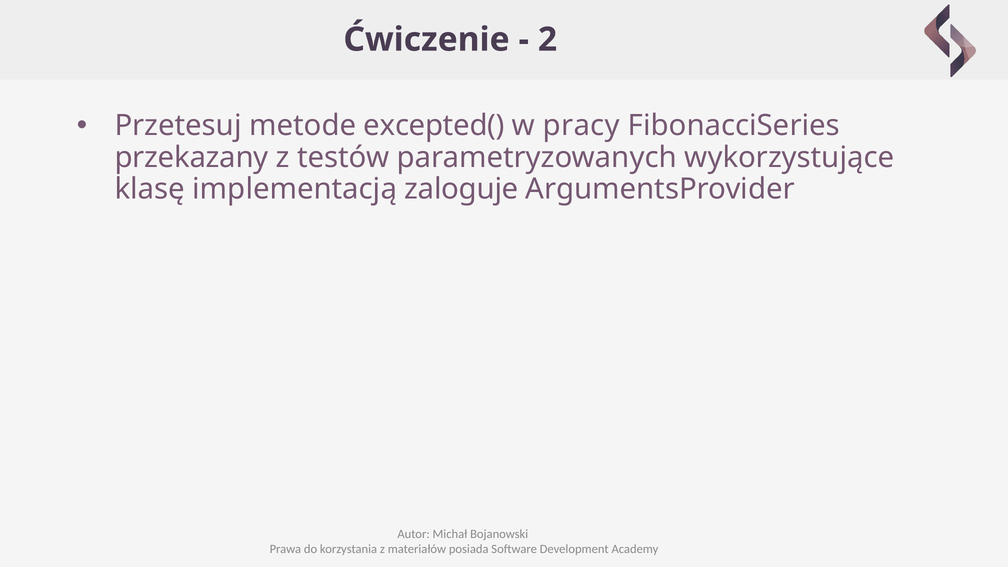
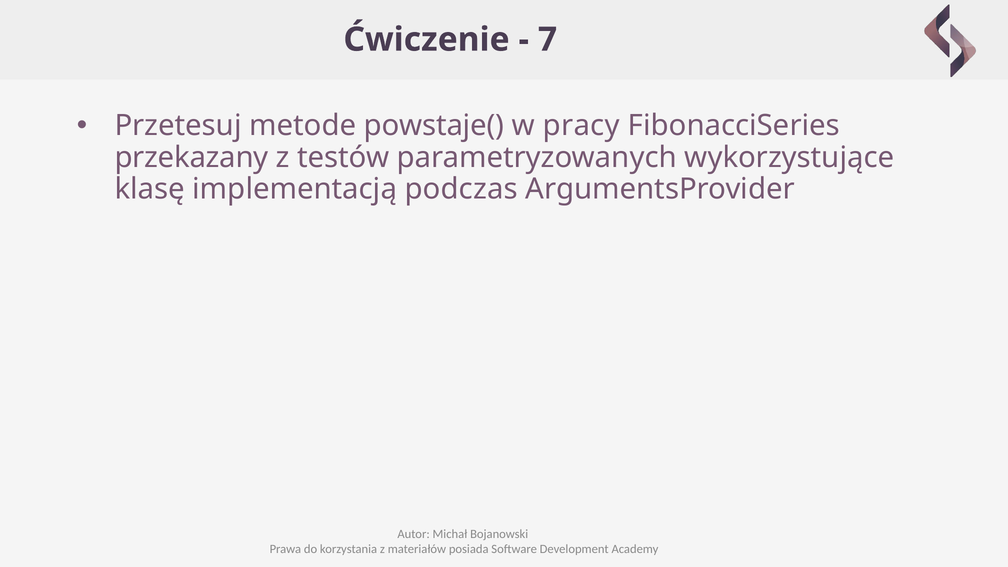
2: 2 -> 7
excepted(: excepted( -> powstaje(
zaloguje: zaloguje -> podczas
